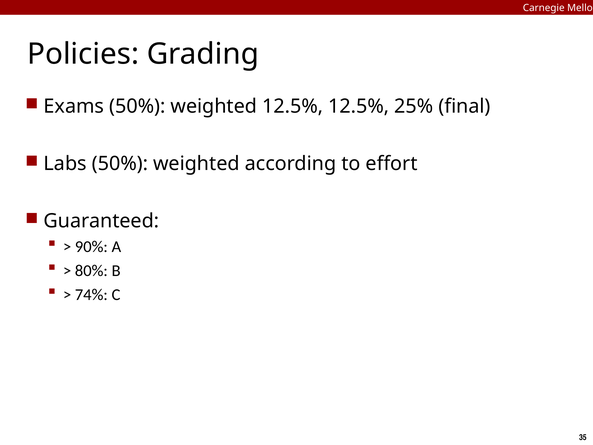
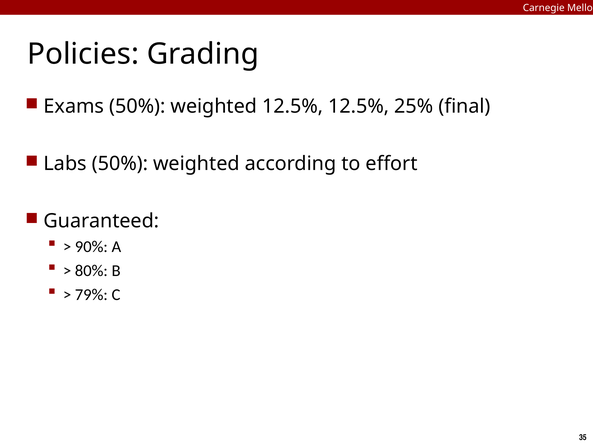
74%: 74% -> 79%
